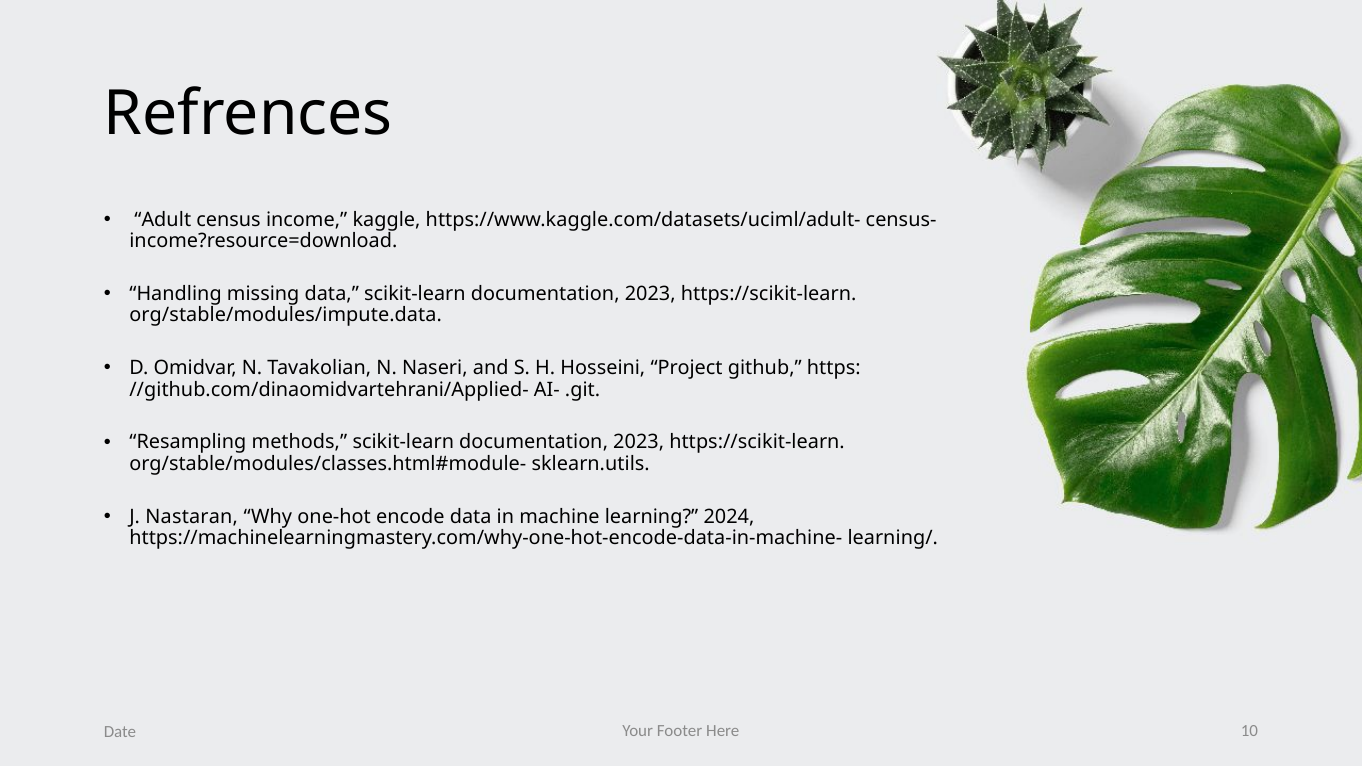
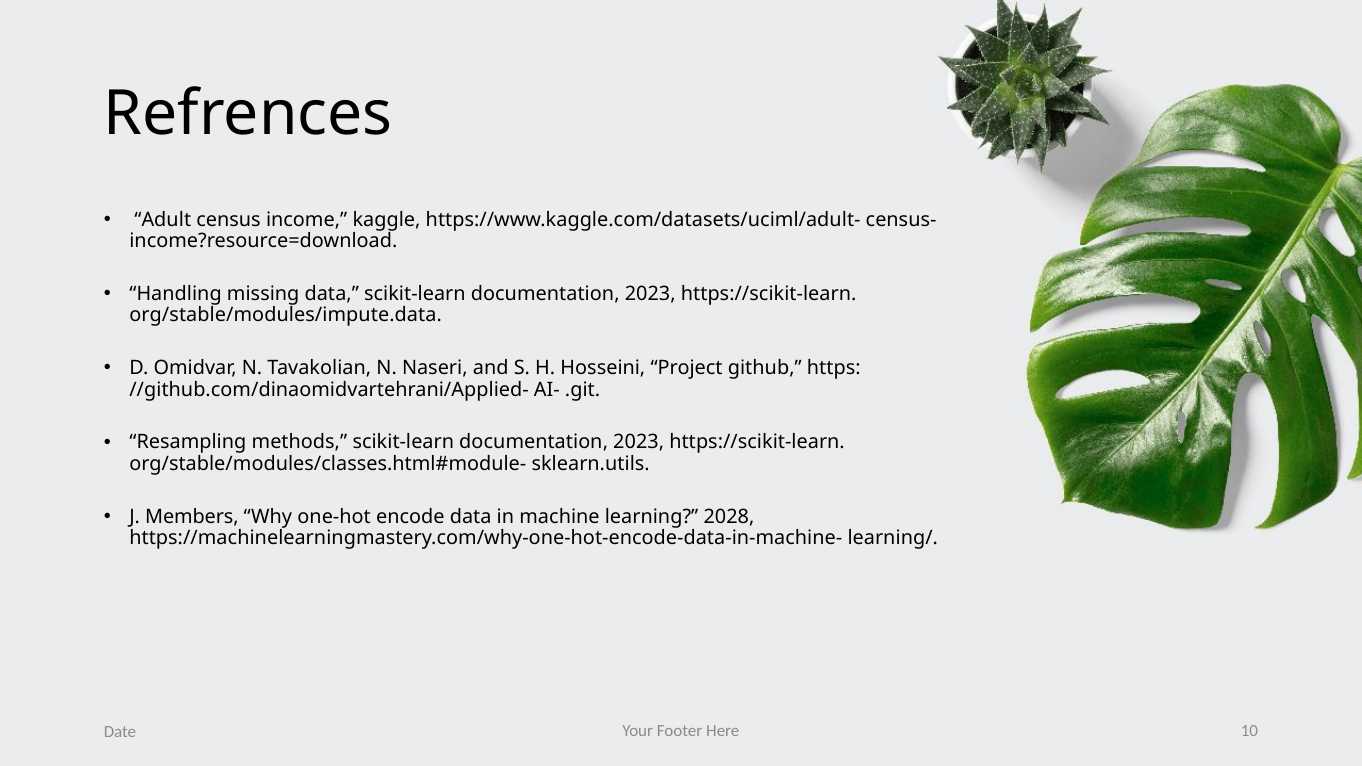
Nastaran: Nastaran -> Members
2024: 2024 -> 2028
